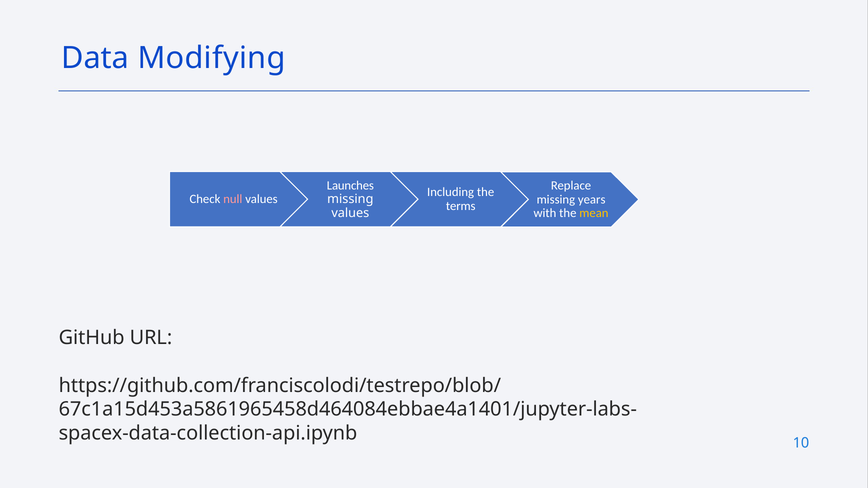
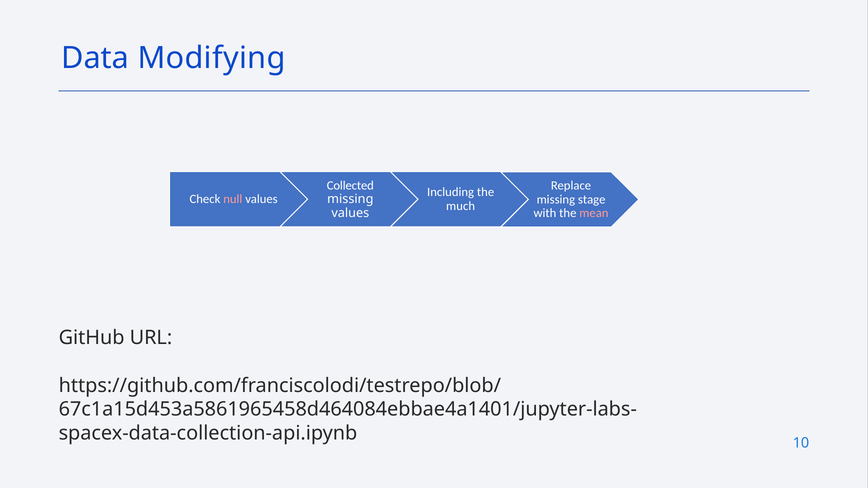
Launches: Launches -> Collected
years: years -> stage
terms: terms -> much
mean colour: yellow -> pink
